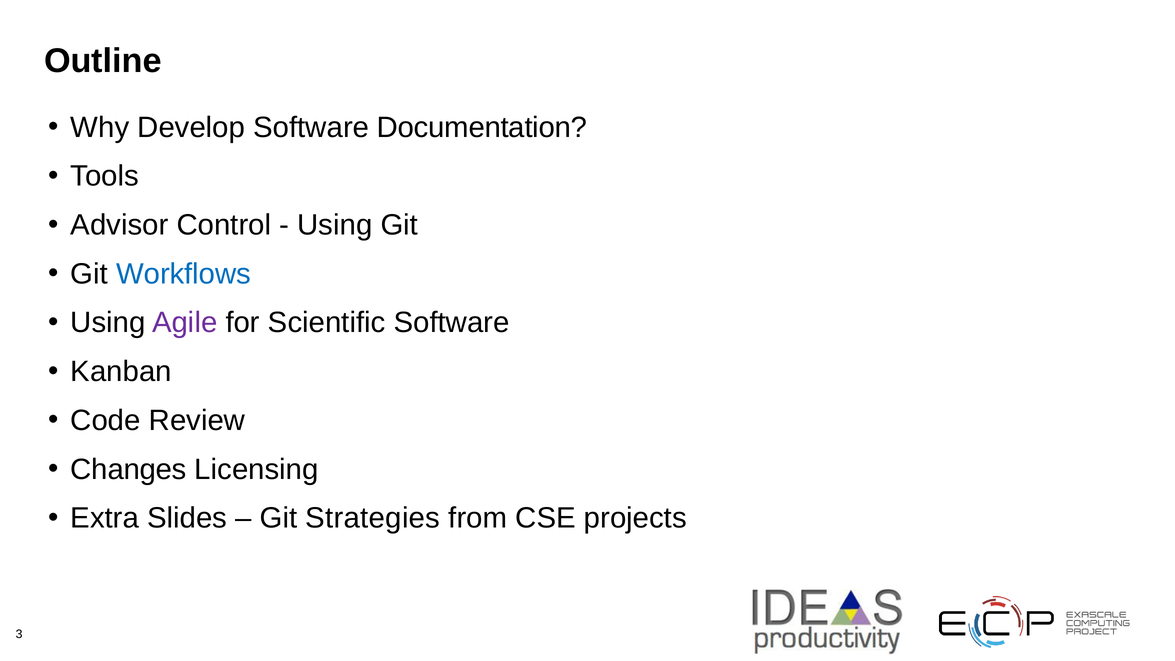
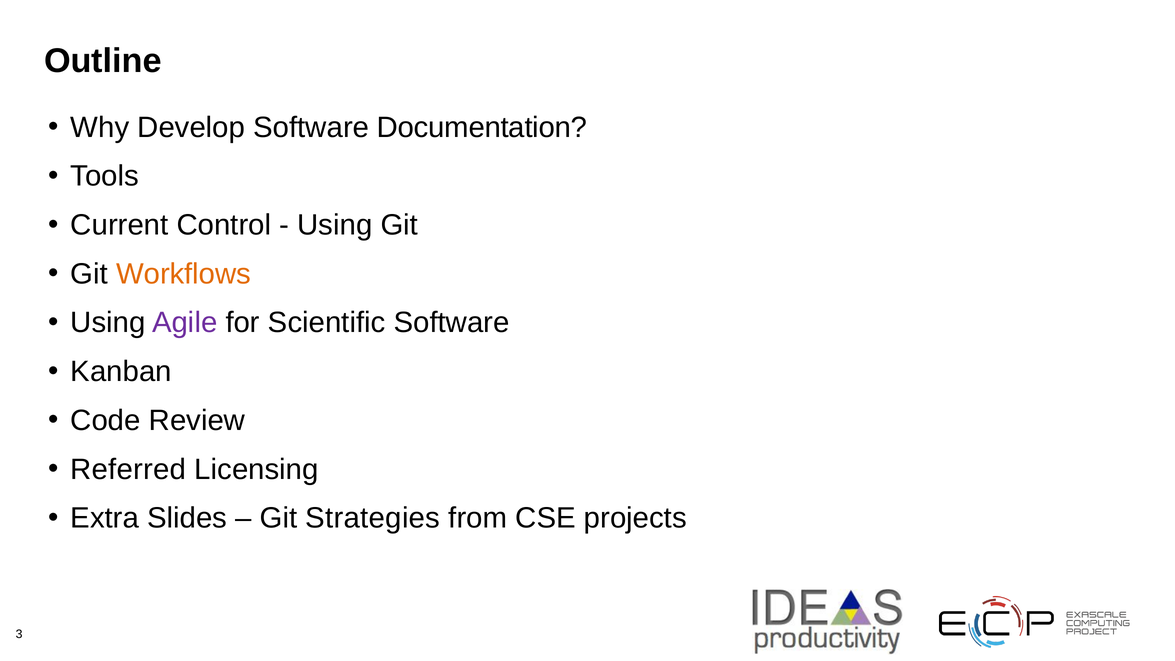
Advisor: Advisor -> Current
Workflows colour: blue -> orange
Changes: Changes -> Referred
